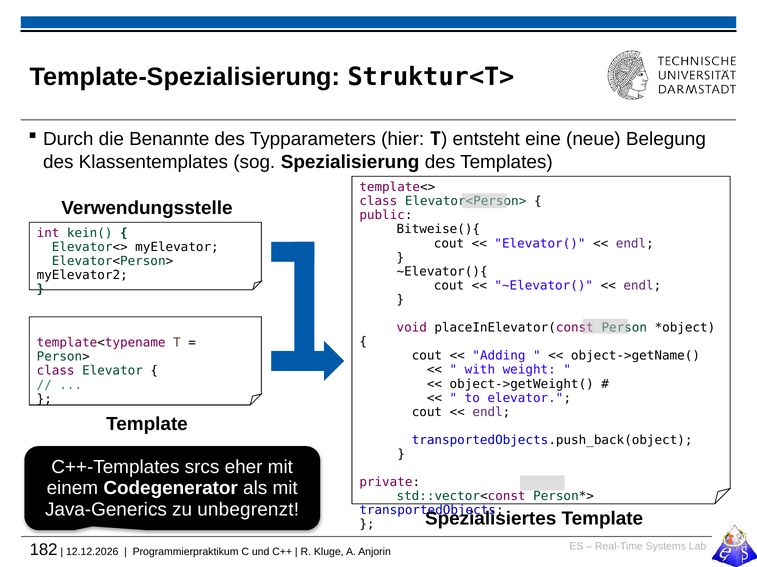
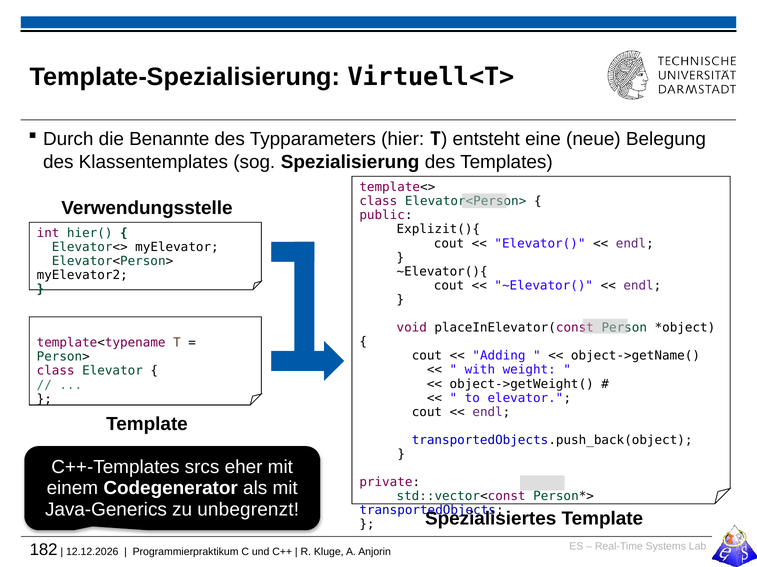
Struktur<T>: Struktur<T> -> Virtuell<T>
Bitweise(){: Bitweise(){ -> Explizit(){
kein(: kein( -> hier(
